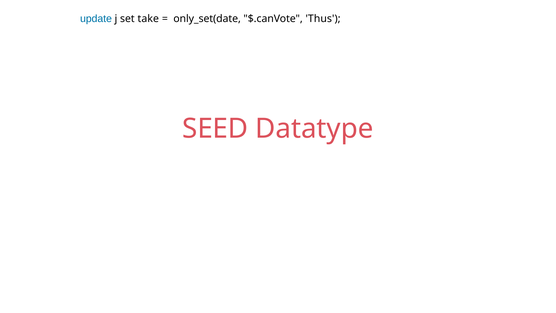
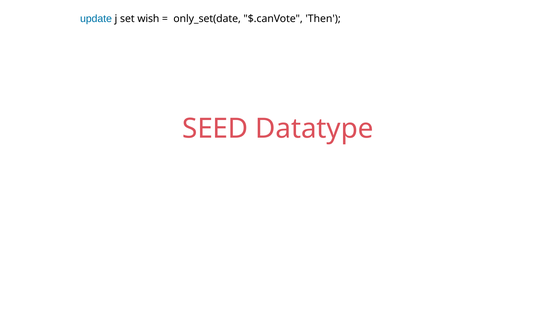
take: take -> wish
Thus: Thus -> Then
